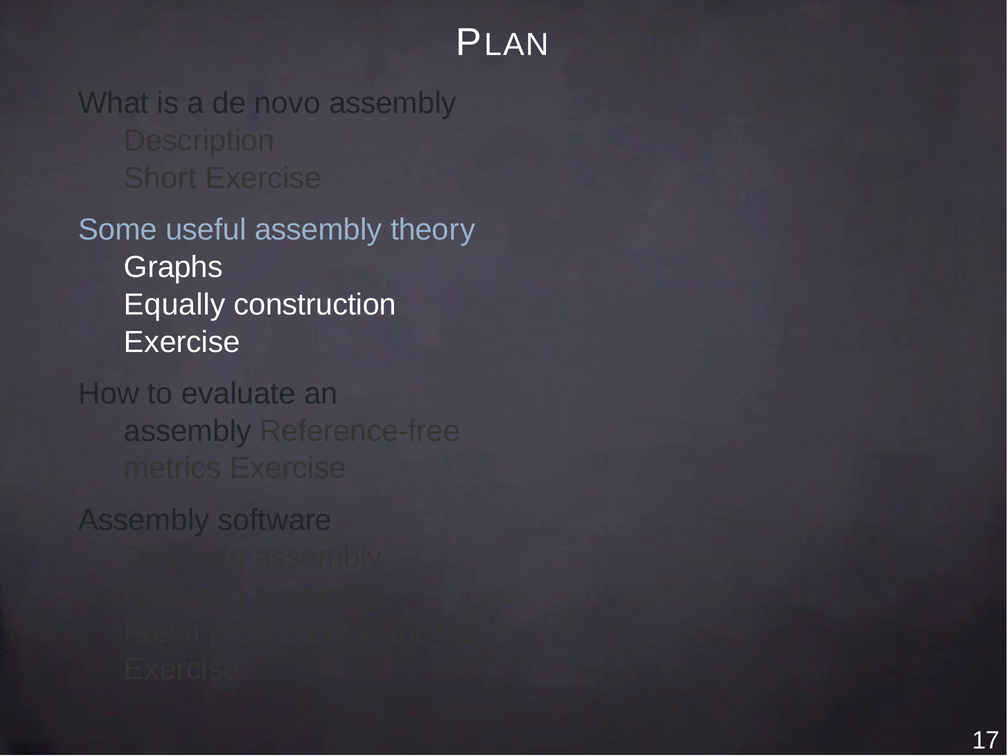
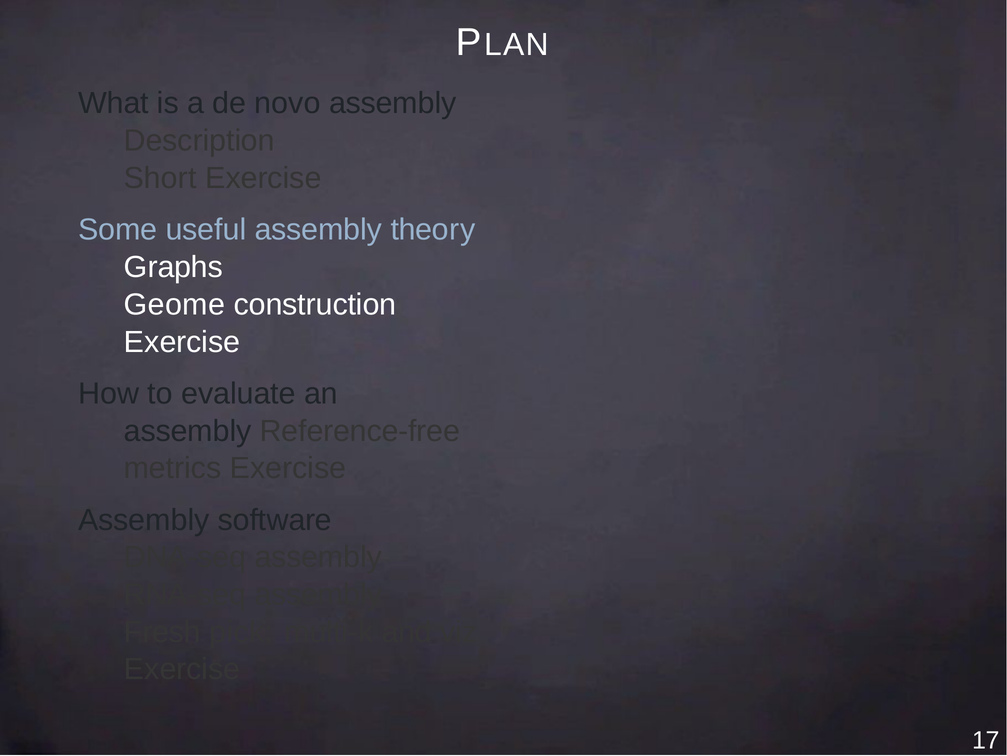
Equally: Equally -> Geome
